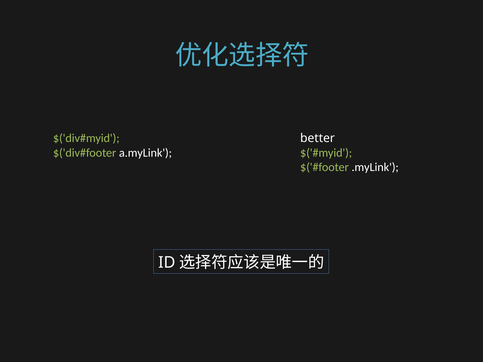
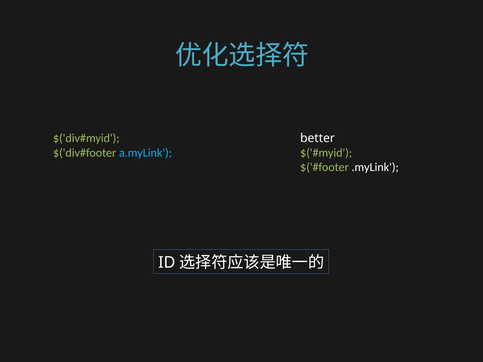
a.myLink colour: white -> light blue
